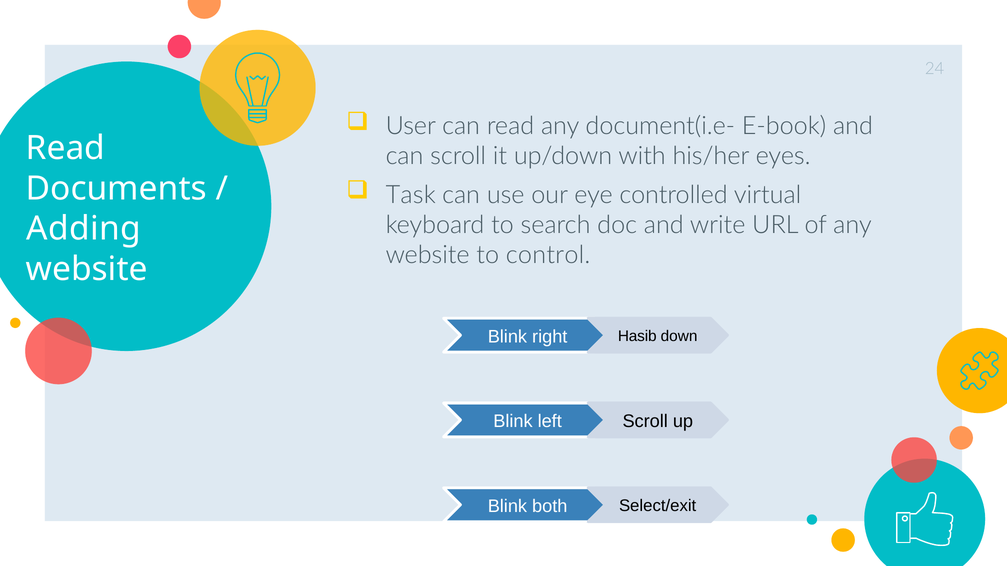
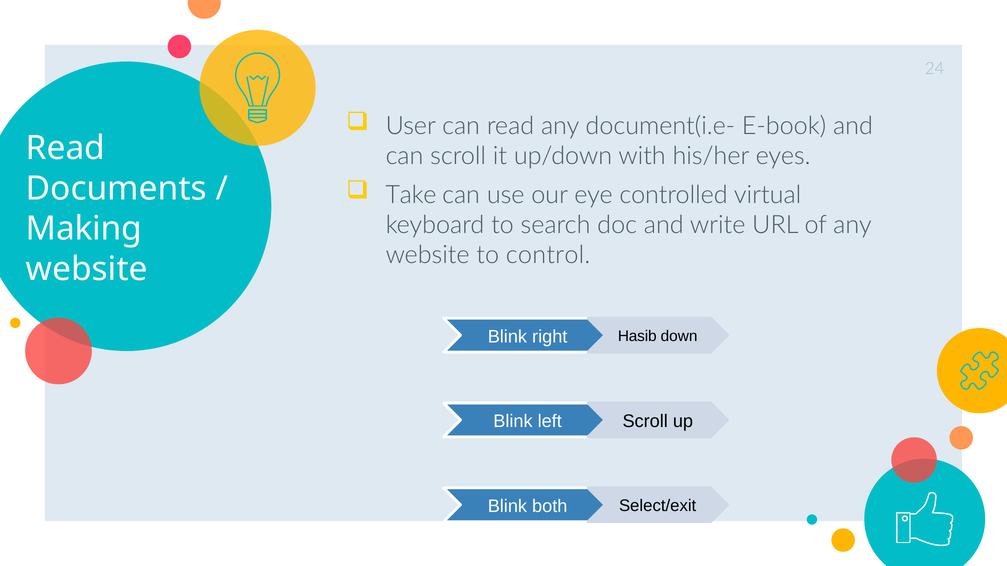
Task: Task -> Take
Adding: Adding -> Making
